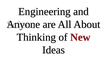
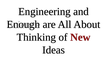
Anyone: Anyone -> Enough
